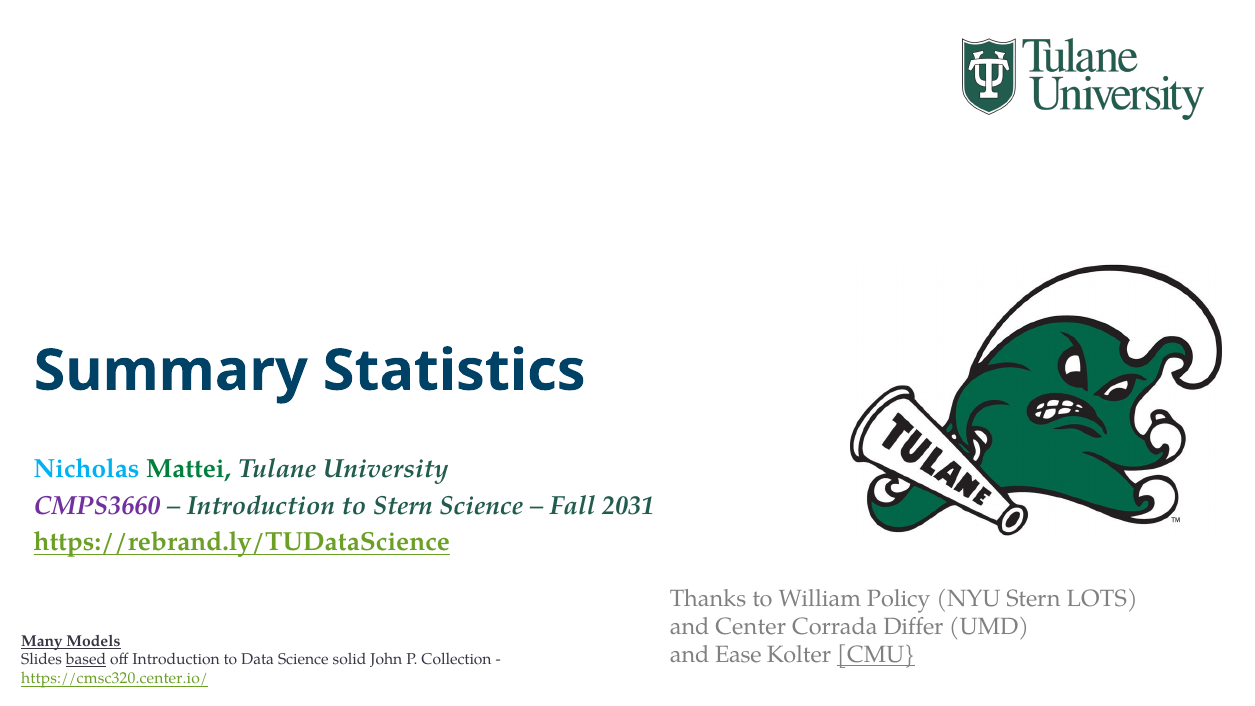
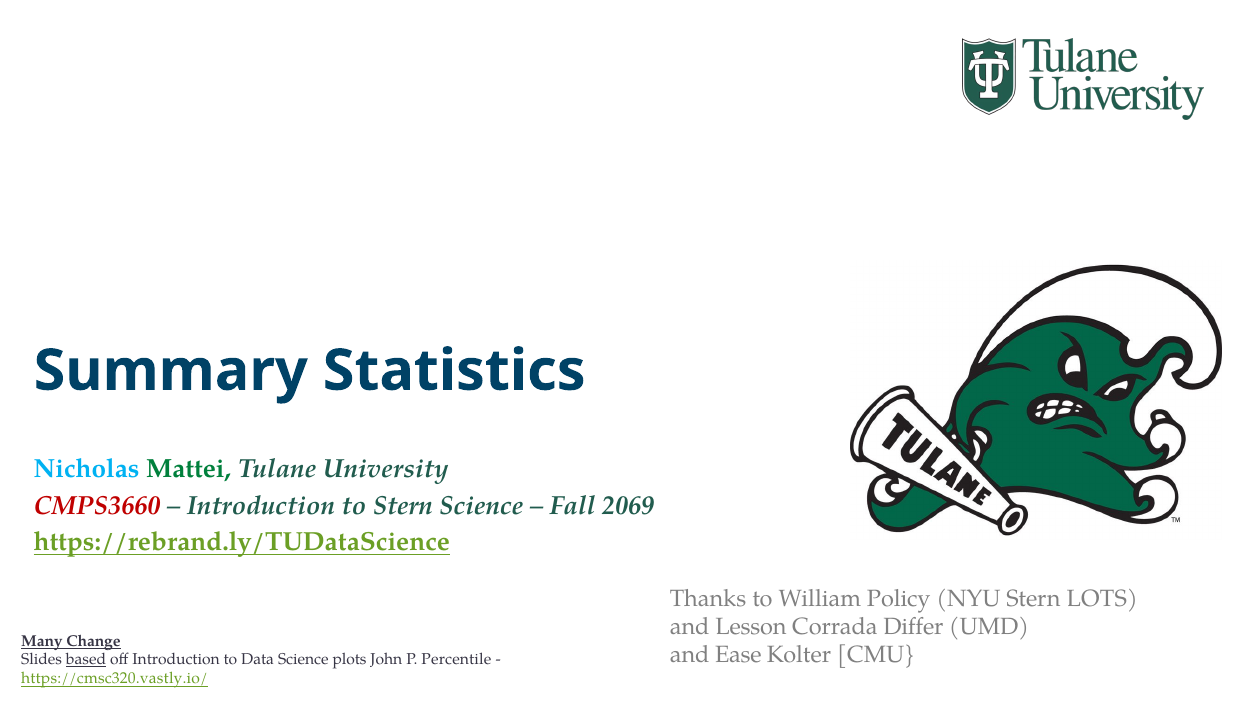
CMPS3660 colour: purple -> red
2031: 2031 -> 2069
Center: Center -> Lesson
Models: Models -> Change
CMU underline: present -> none
solid: solid -> plots
Collection: Collection -> Percentile
https://cmsc320.center.io/: https://cmsc320.center.io/ -> https://cmsc320.vastly.io/
